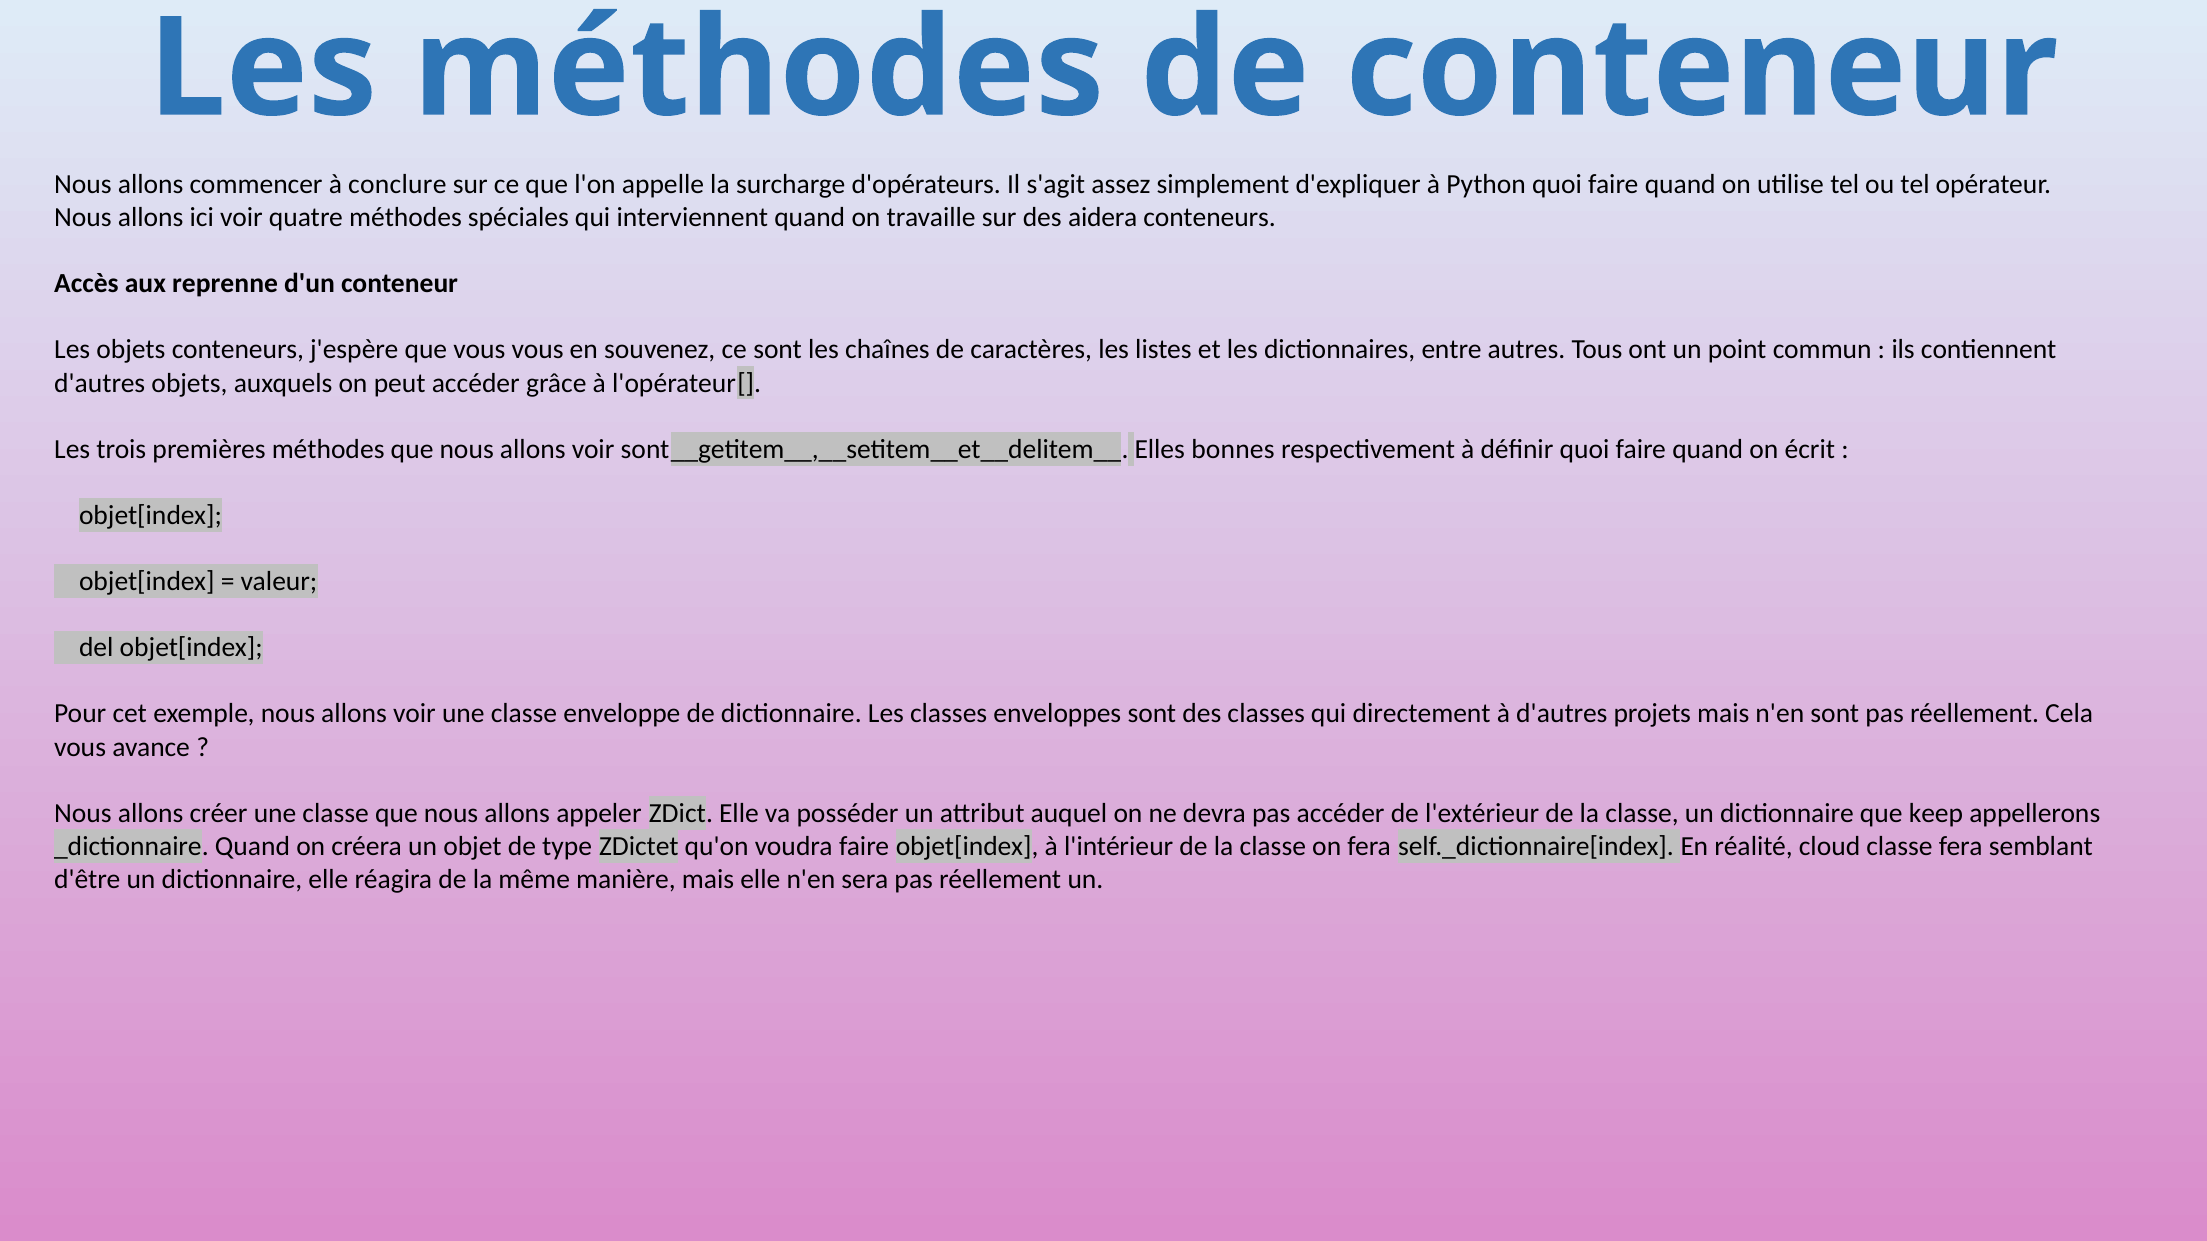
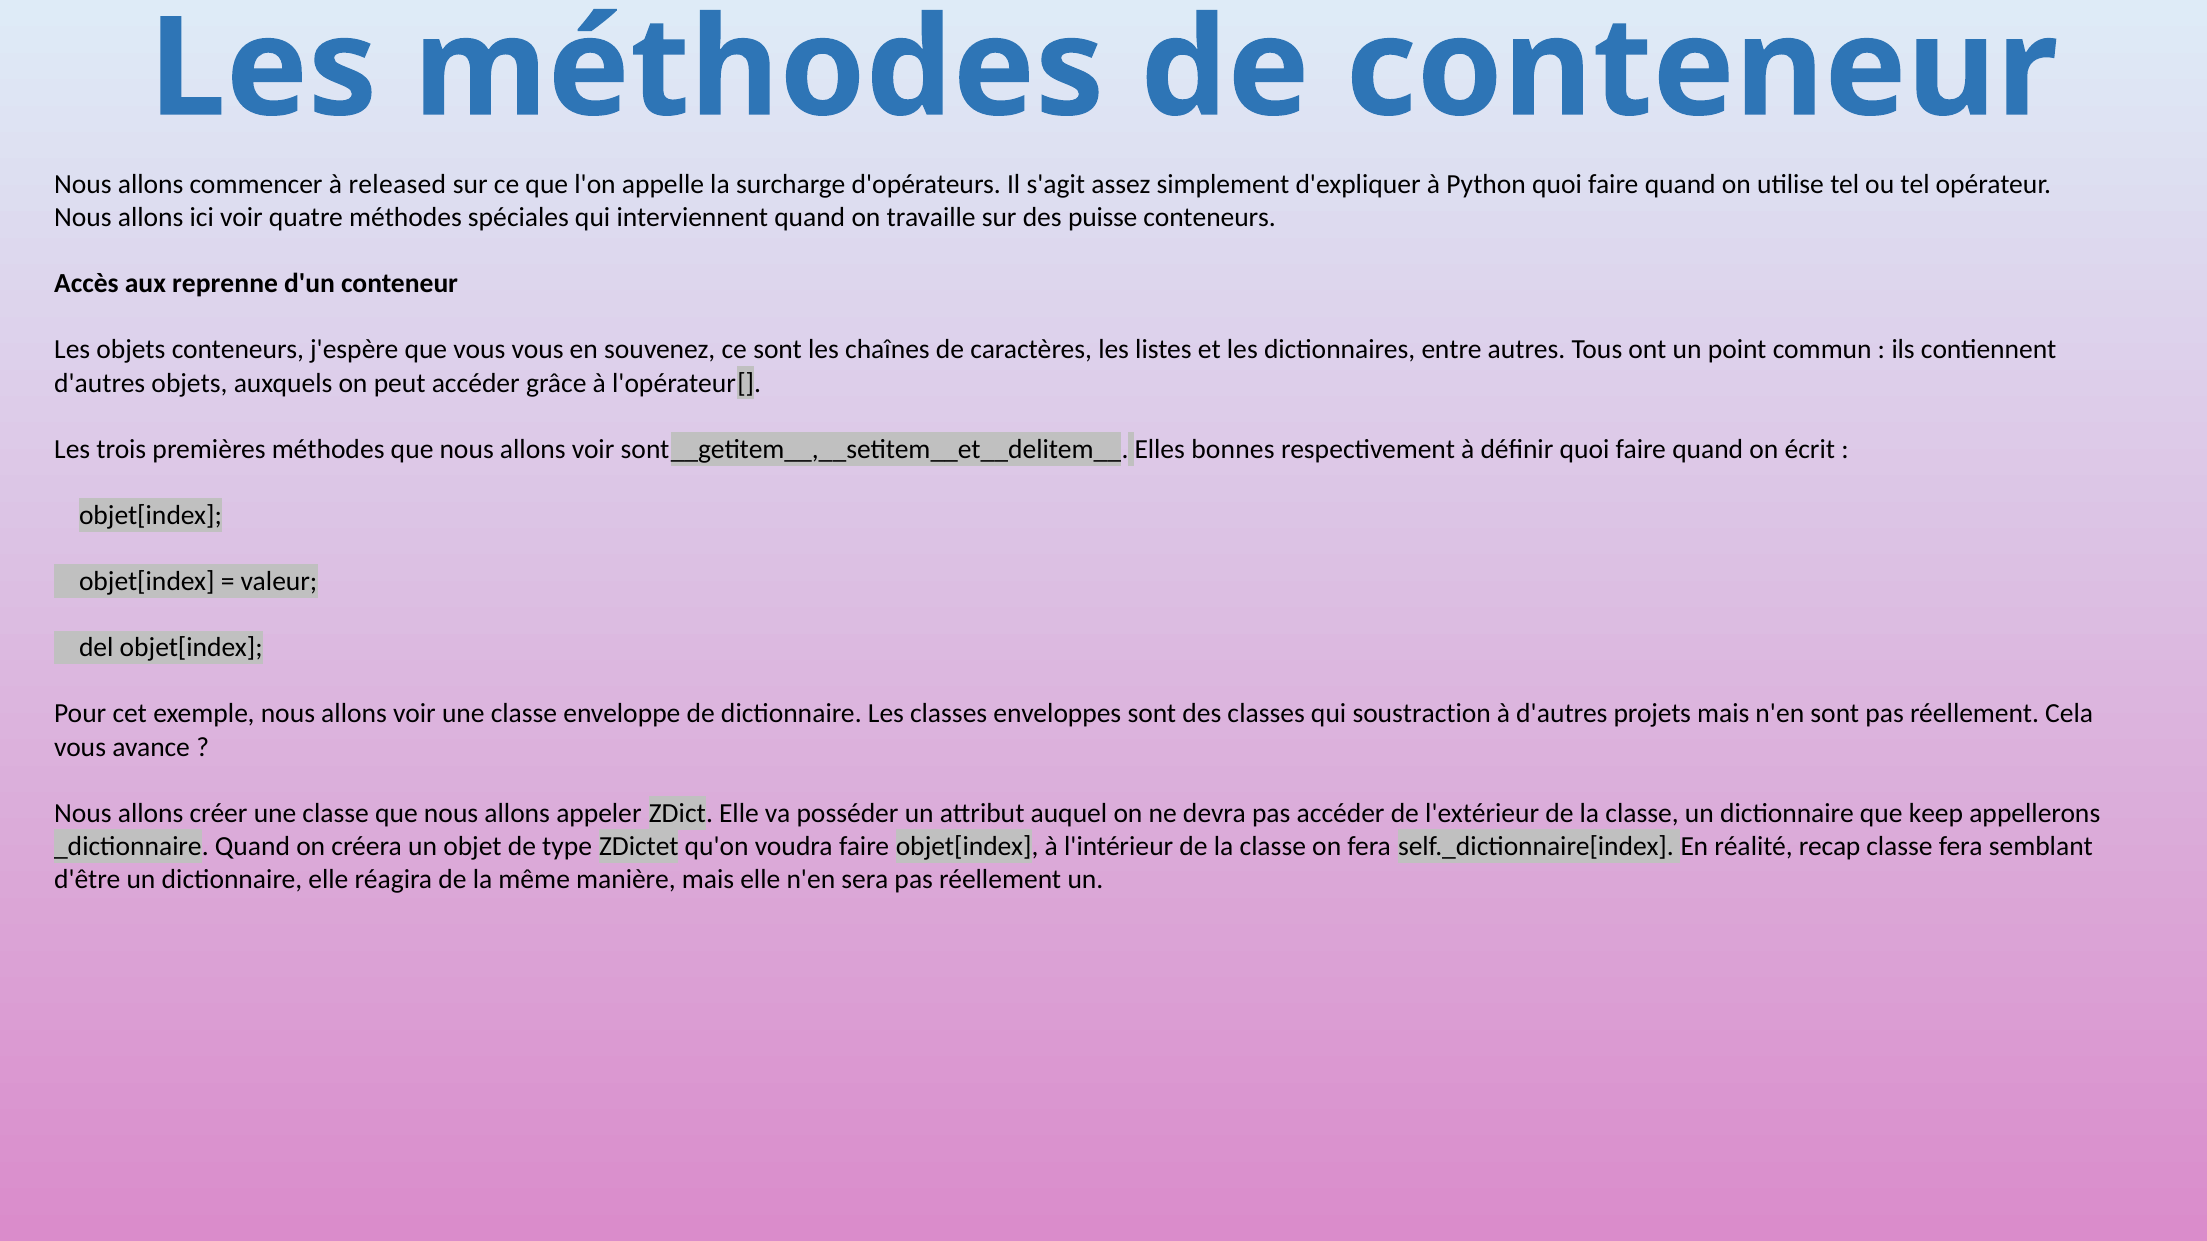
conclure: conclure -> released
aidera: aidera -> puisse
directement: directement -> soustraction
cloud: cloud -> recap
